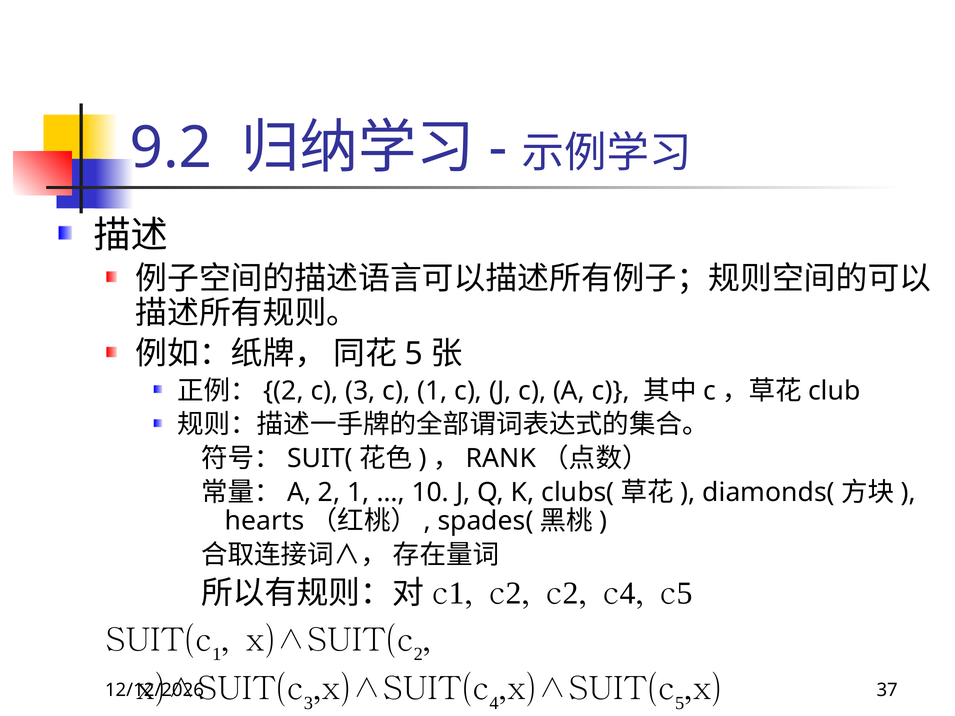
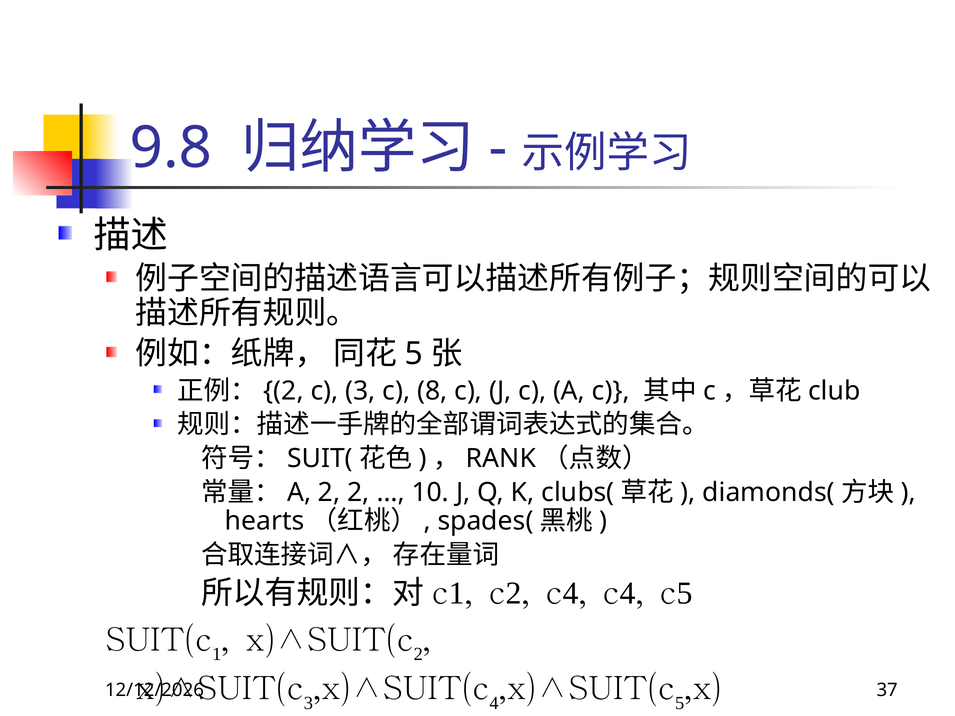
9.2: 9.2 -> 9.8
3 c 1: 1 -> 8
2 1: 1 -> 2
2 2: 2 -> 4
